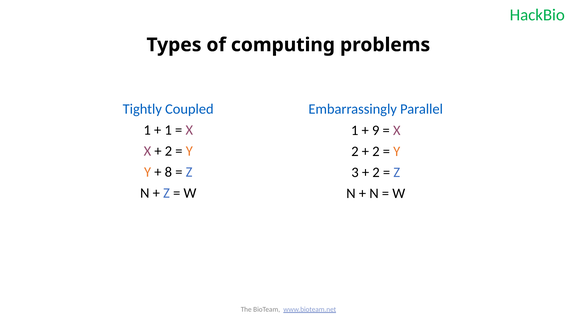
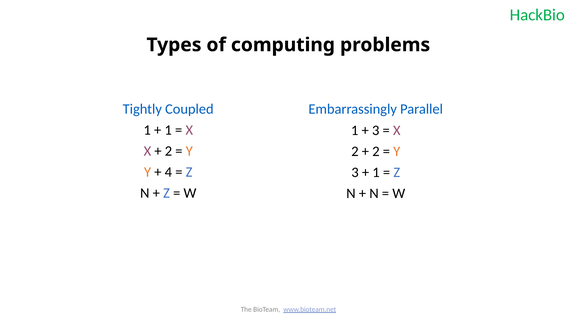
9 at (376, 130): 9 -> 3
8: 8 -> 4
2 at (376, 173): 2 -> 1
